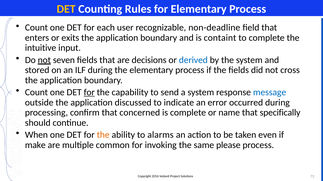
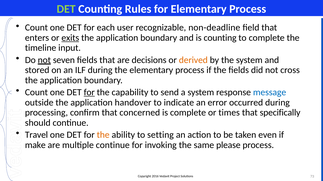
DET at (66, 9) colour: yellow -> light green
exits underline: none -> present
is containt: containt -> counting
intuitive: intuitive -> timeline
derived colour: blue -> orange
discussed: discussed -> handover
name: name -> times
When: When -> Travel
alarms: alarms -> setting
multiple common: common -> continue
